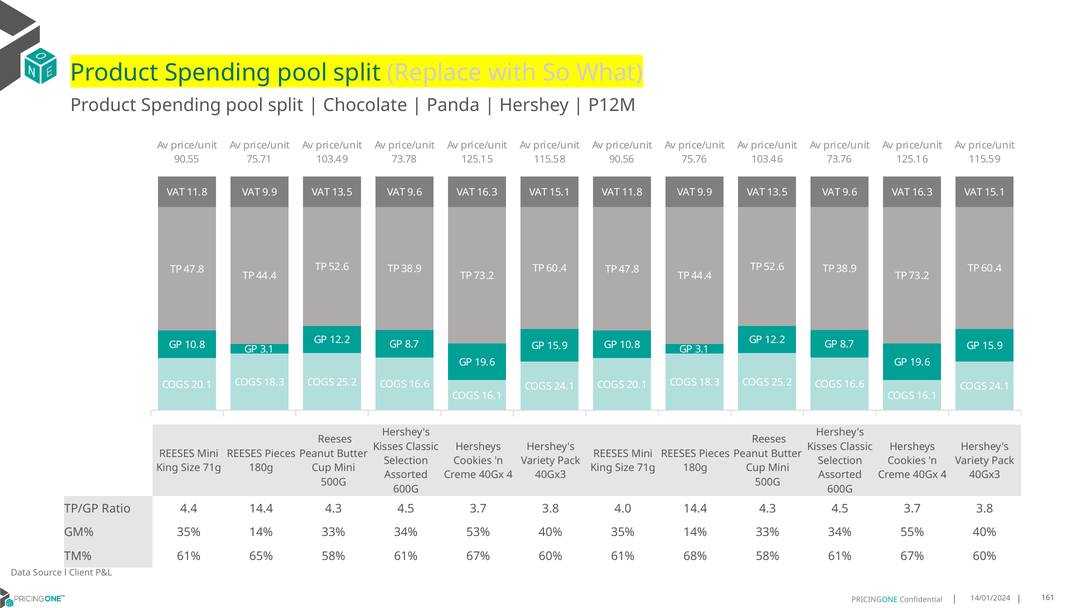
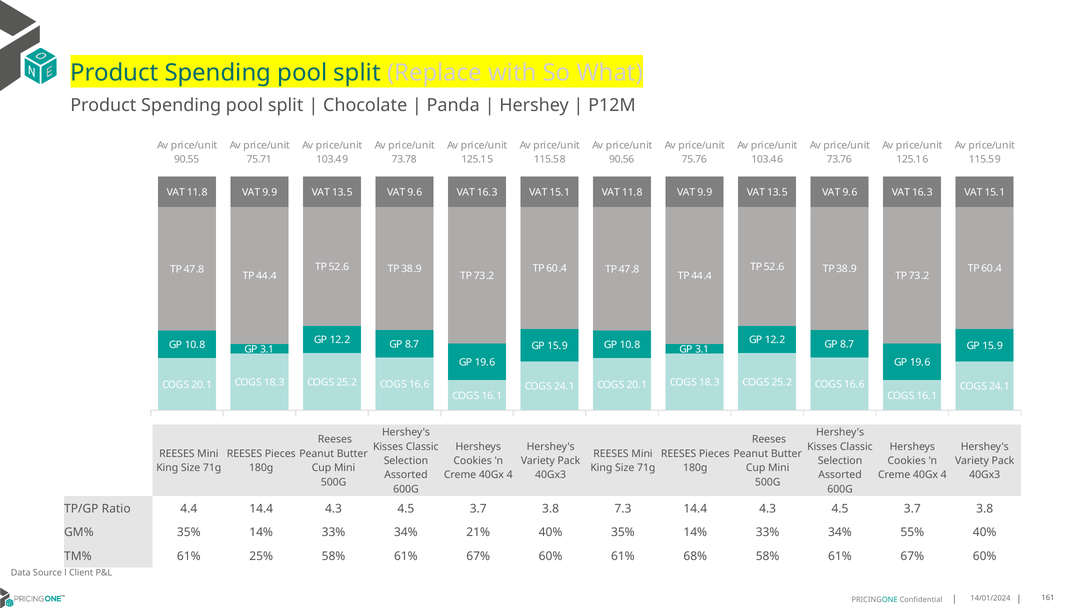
4.0: 4.0 -> 7.3
53%: 53% -> 21%
65%: 65% -> 25%
